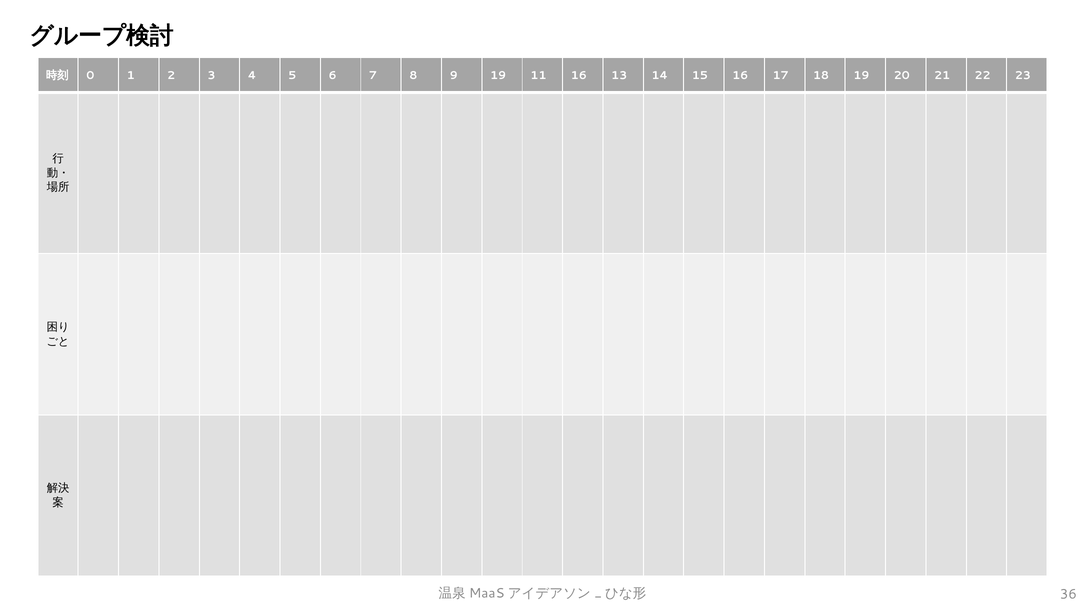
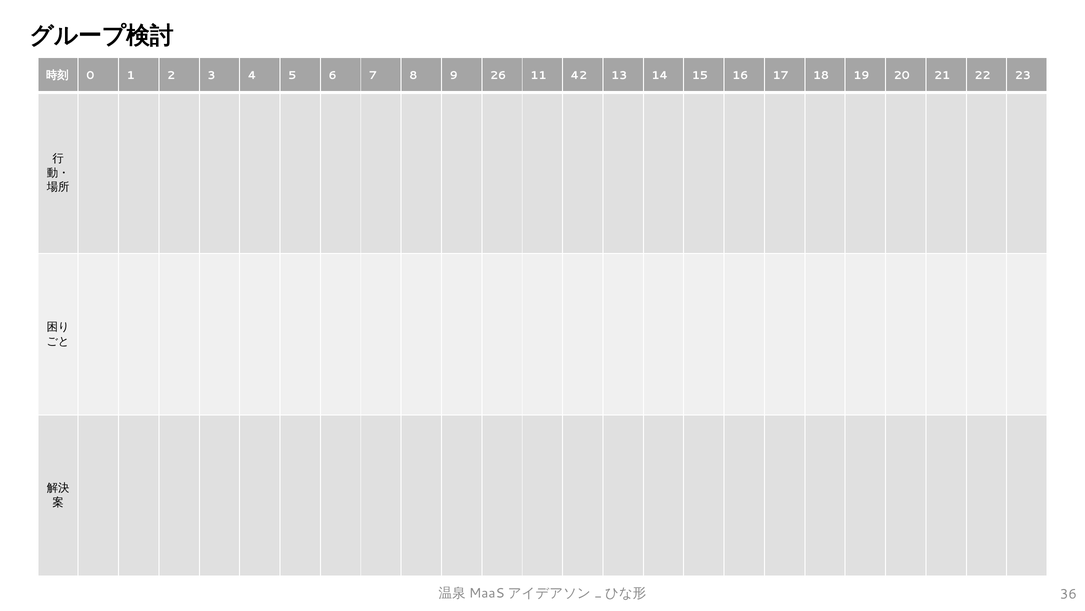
9 19: 19 -> 26
11 16: 16 -> 42
